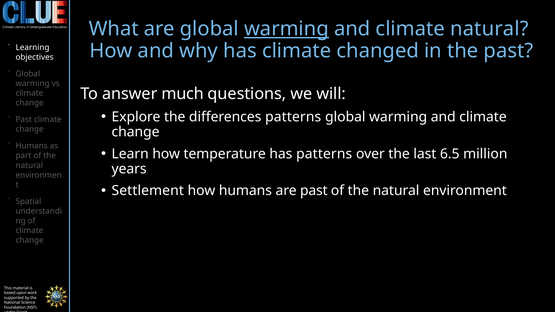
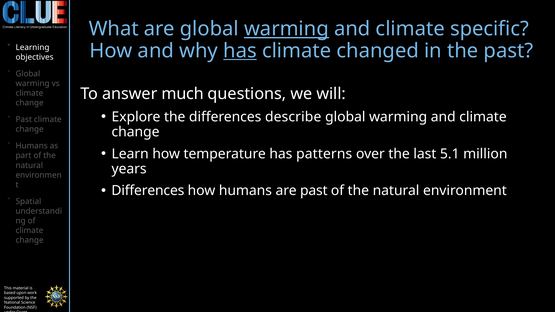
climate natural: natural -> specific
has at (240, 51) underline: none -> present
differences patterns: patterns -> describe
6.5: 6.5 -> 5.1
Settlement at (148, 191): Settlement -> Differences
